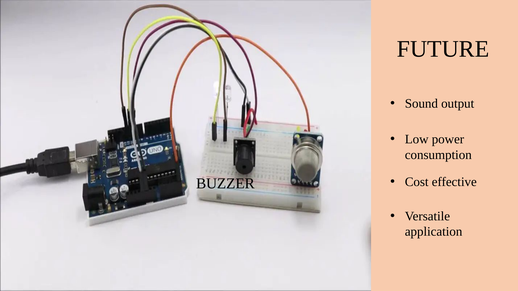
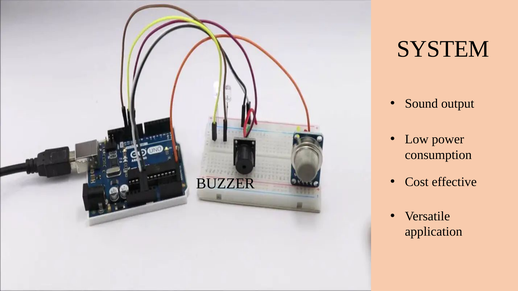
FUTURE: FUTURE -> SYSTEM
